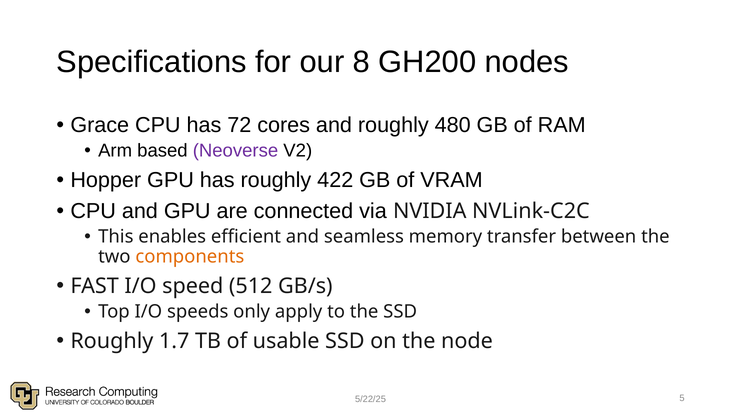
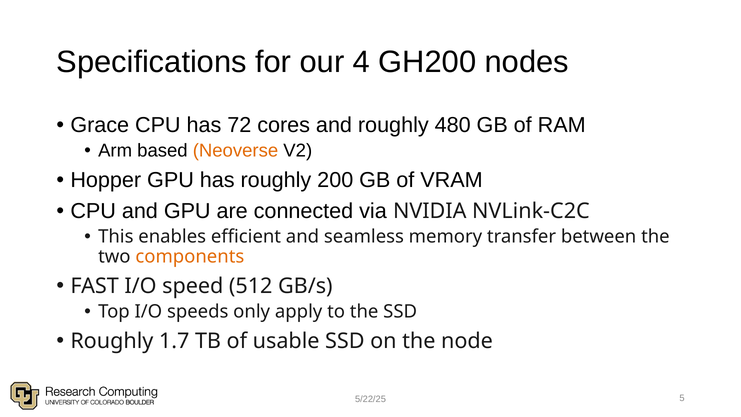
8: 8 -> 4
Neoverse colour: purple -> orange
422: 422 -> 200
